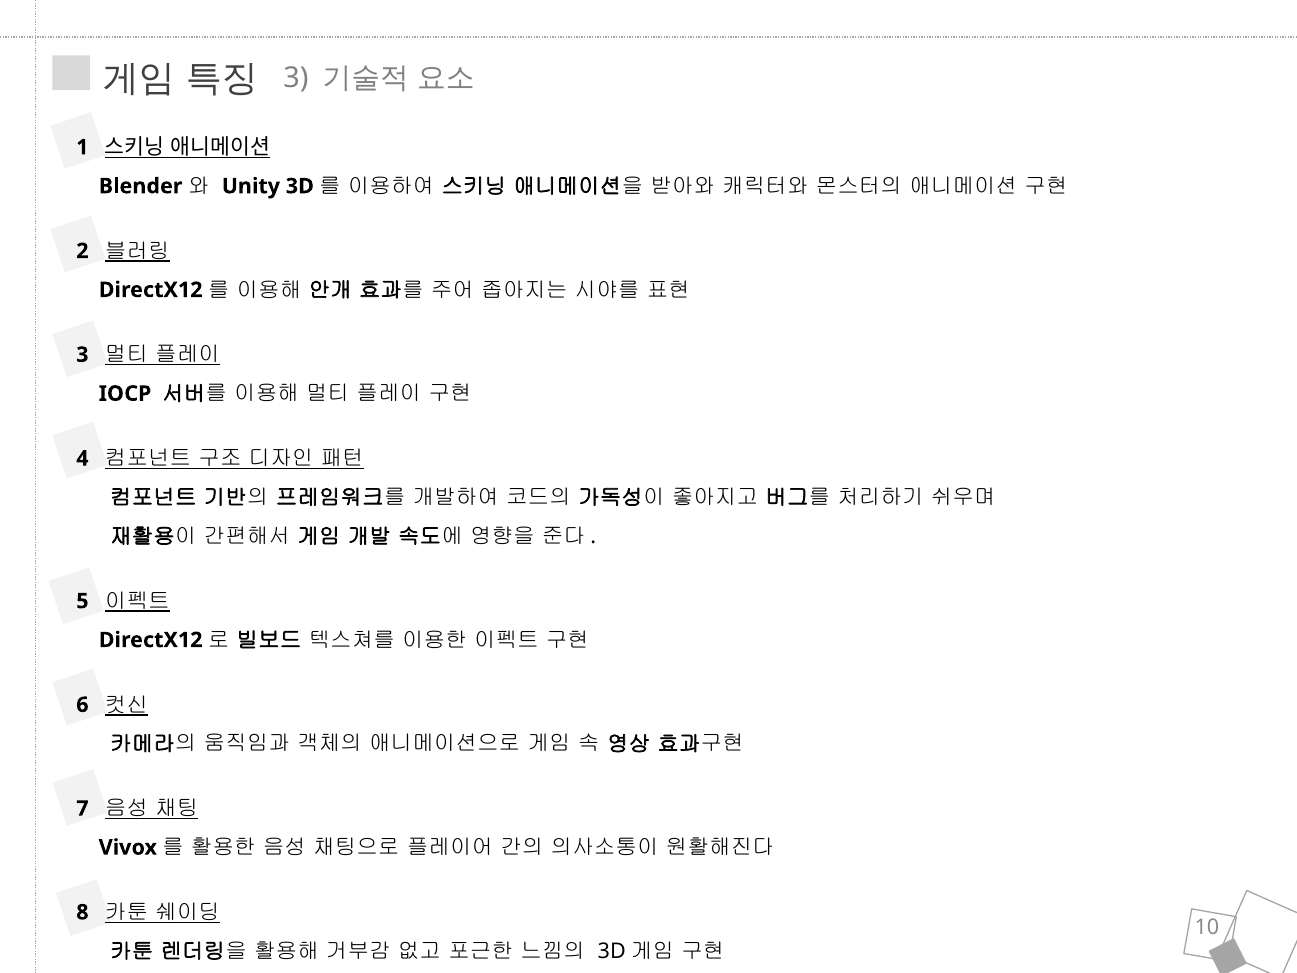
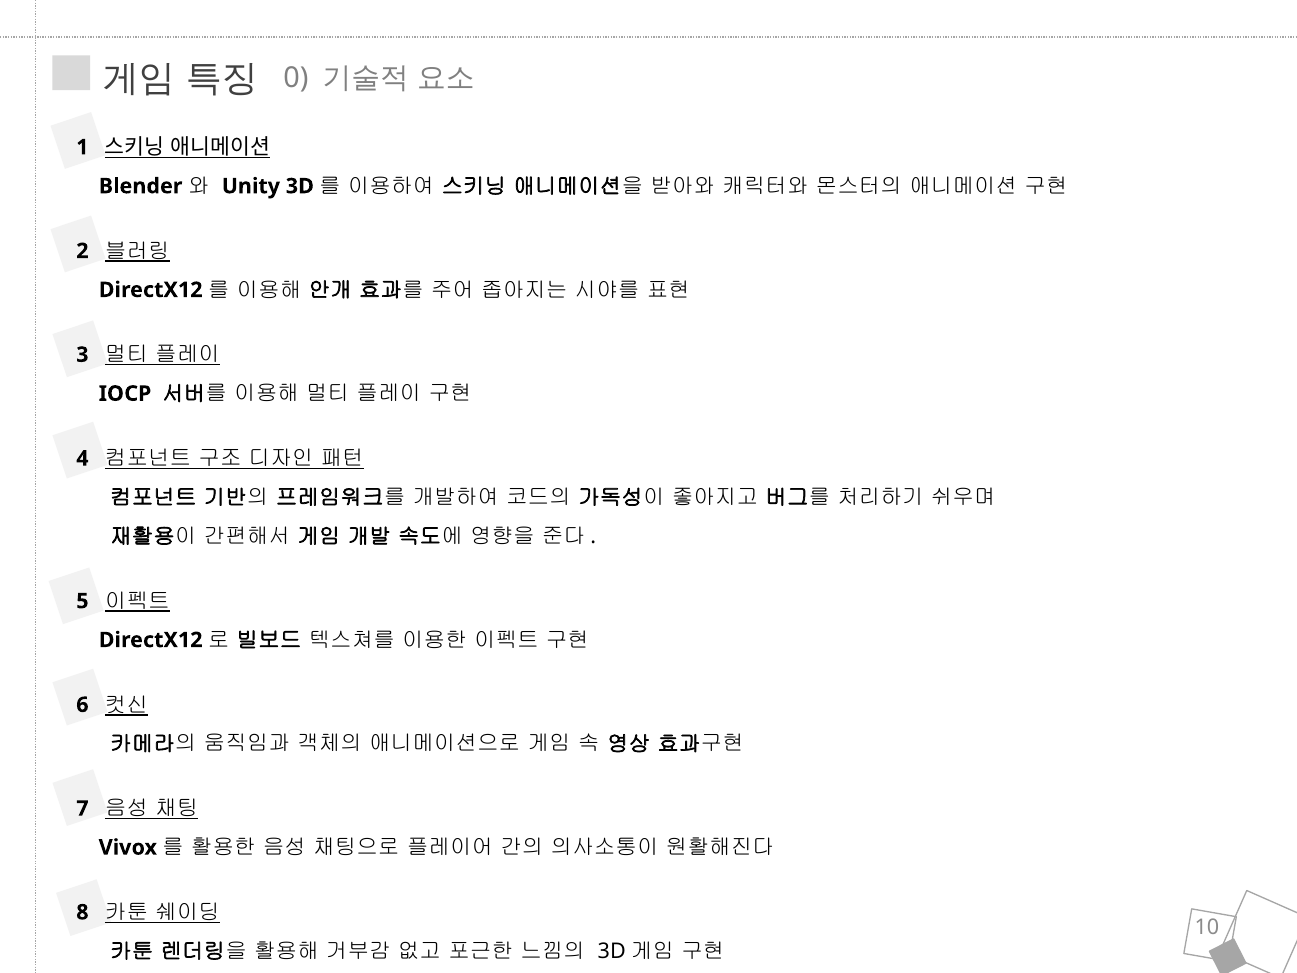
3 at (296, 78): 3 -> 0
